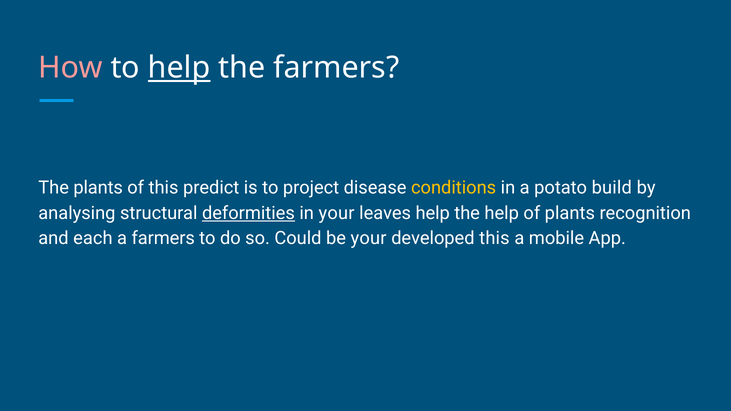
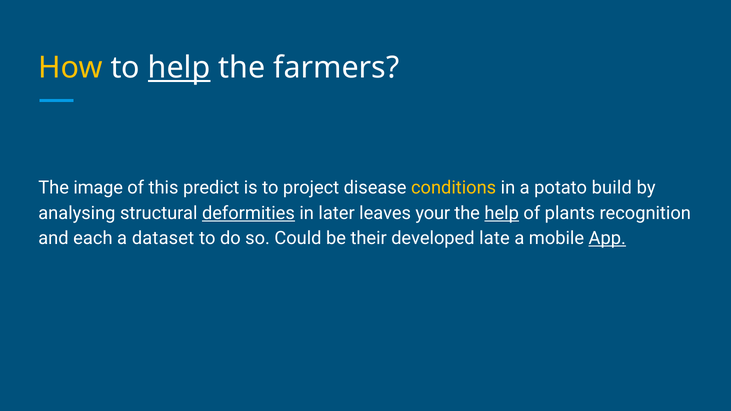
How colour: pink -> yellow
The plants: plants -> image
in your: your -> later
leaves help: help -> your
help at (502, 213) underline: none -> present
a farmers: farmers -> dataset
be your: your -> their
developed this: this -> late
App underline: none -> present
